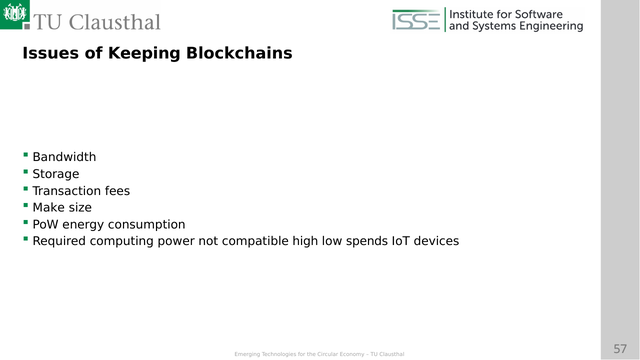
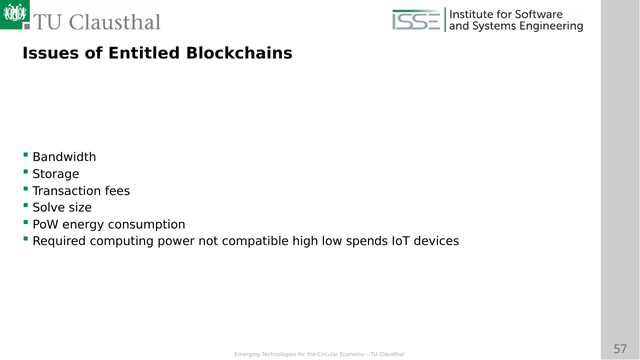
Keeping: Keeping -> Entitled
Make: Make -> Solve
